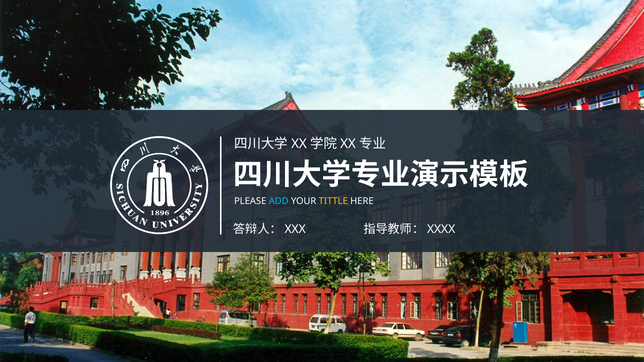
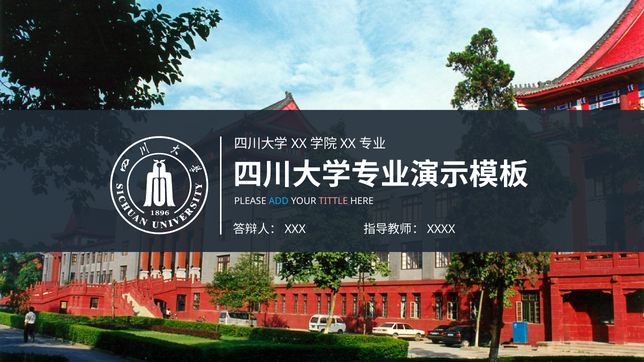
TITTLE colour: yellow -> pink
